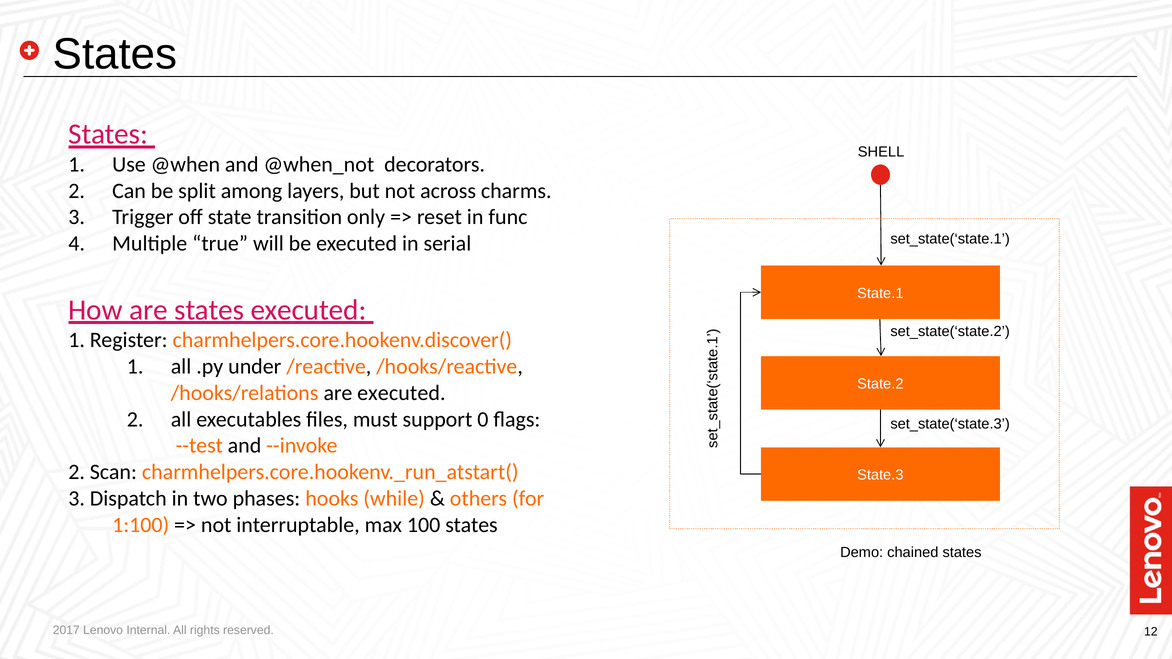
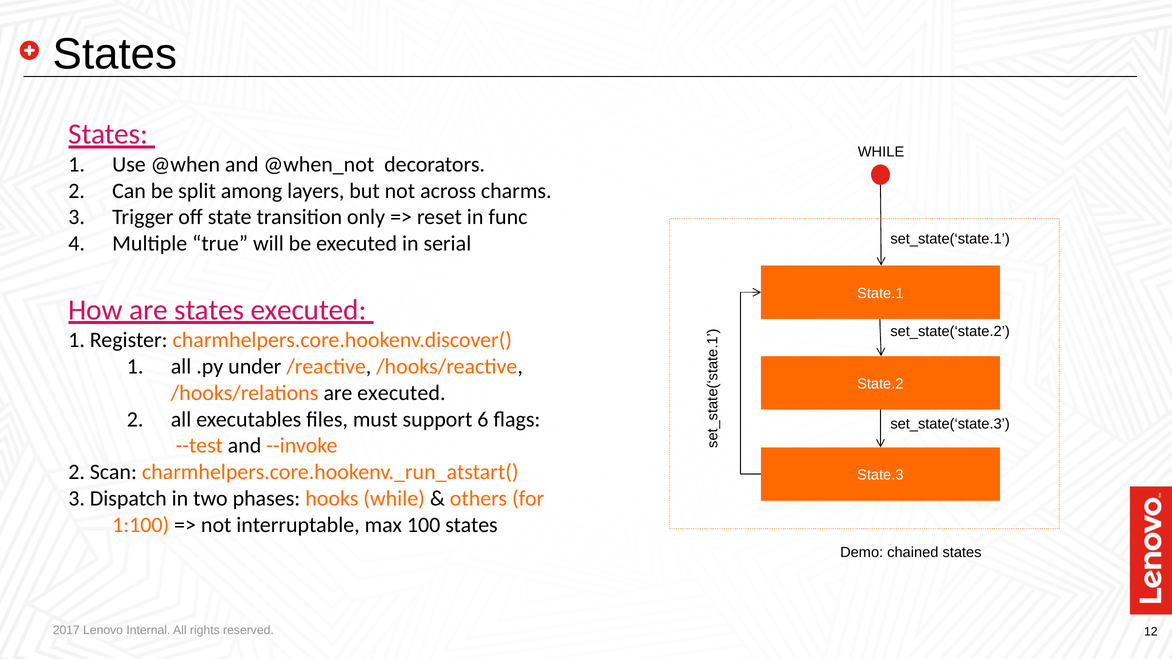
SHELL at (881, 152): SHELL -> WHILE
0: 0 -> 6
